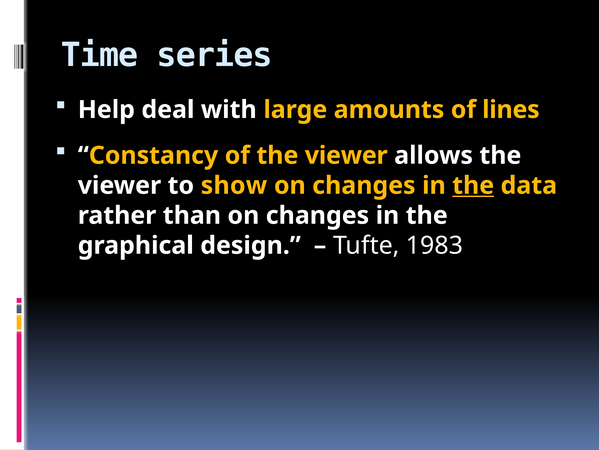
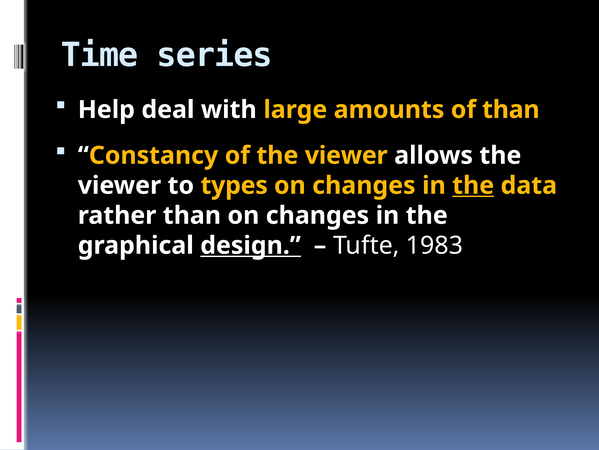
of lines: lines -> than
show: show -> types
design underline: none -> present
